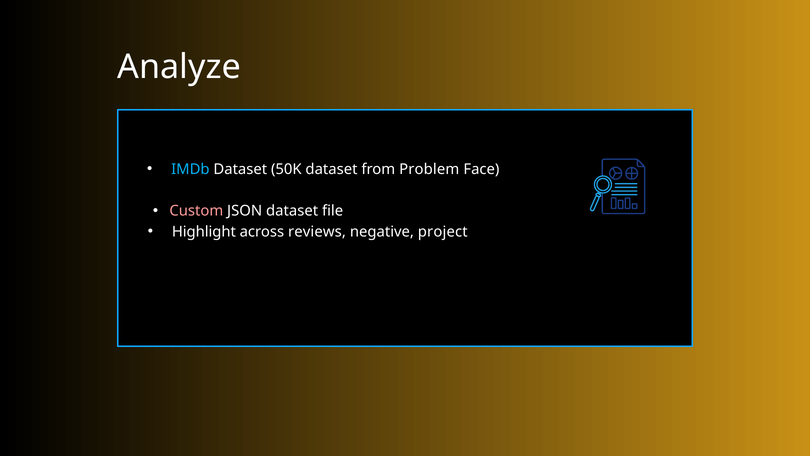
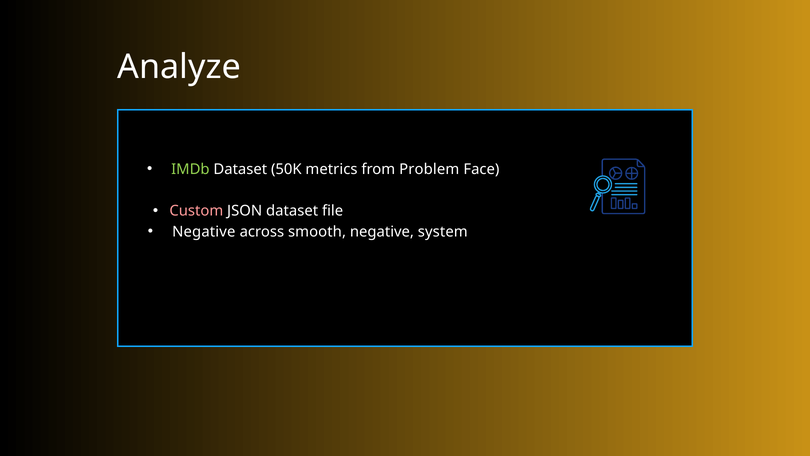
IMDb colour: light blue -> light green
50K dataset: dataset -> metrics
Highlight at (204, 231): Highlight -> Negative
reviews: reviews -> smooth
project: project -> system
